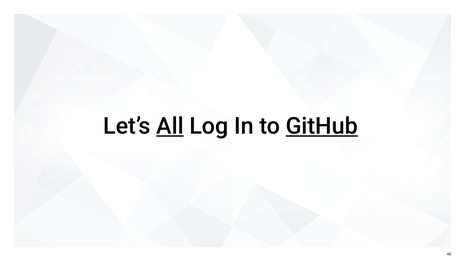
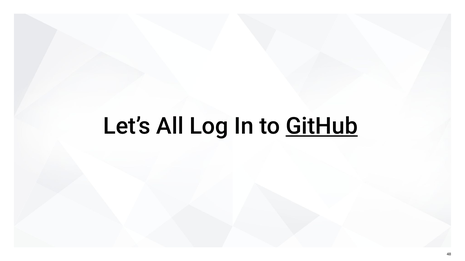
All underline: present -> none
